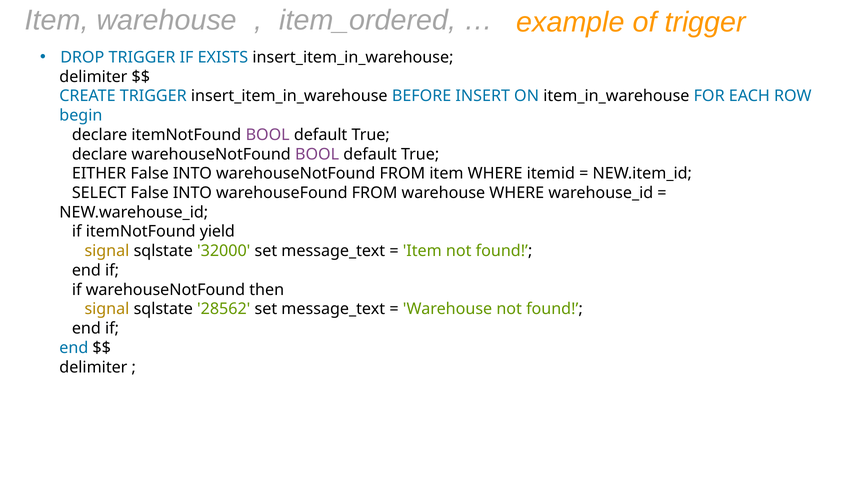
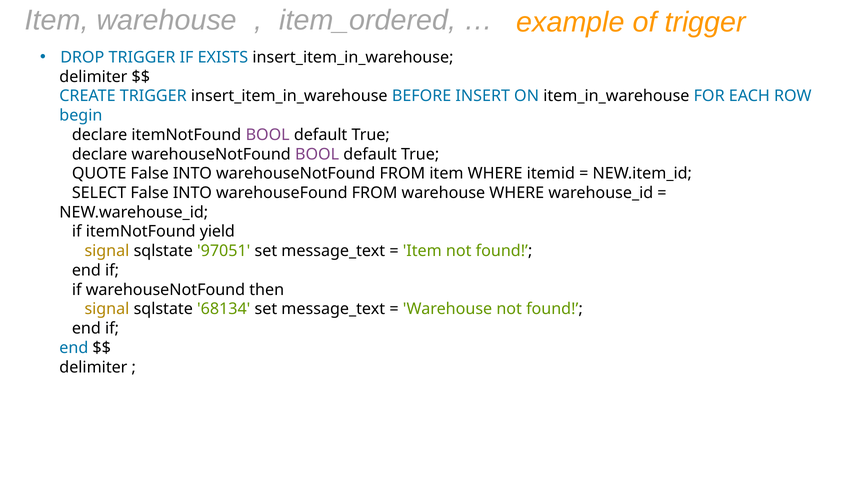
EITHER: EITHER -> QUOTE
32000: 32000 -> 97051
28562: 28562 -> 68134
